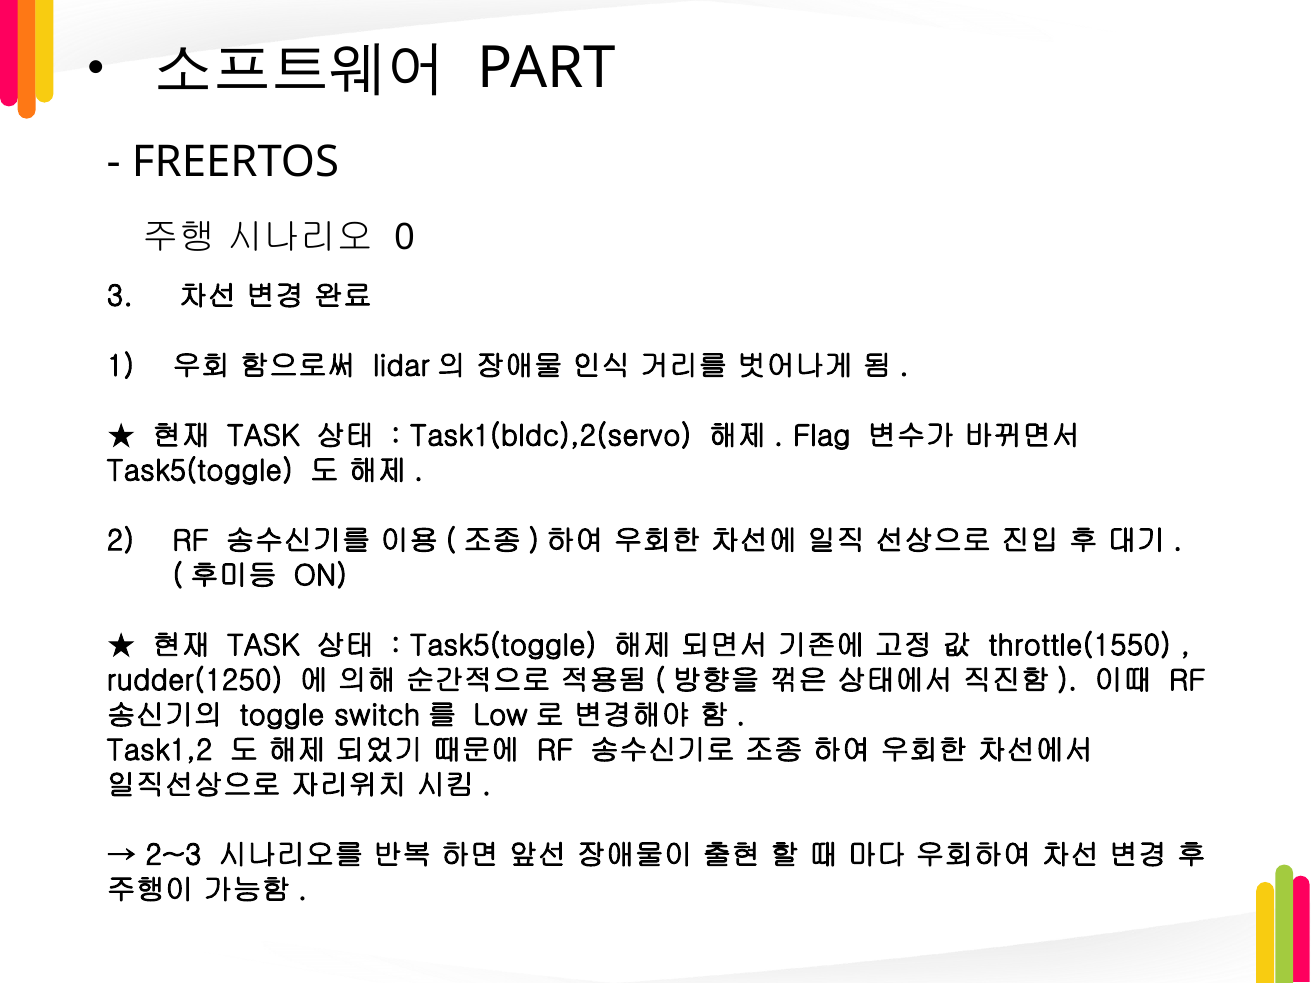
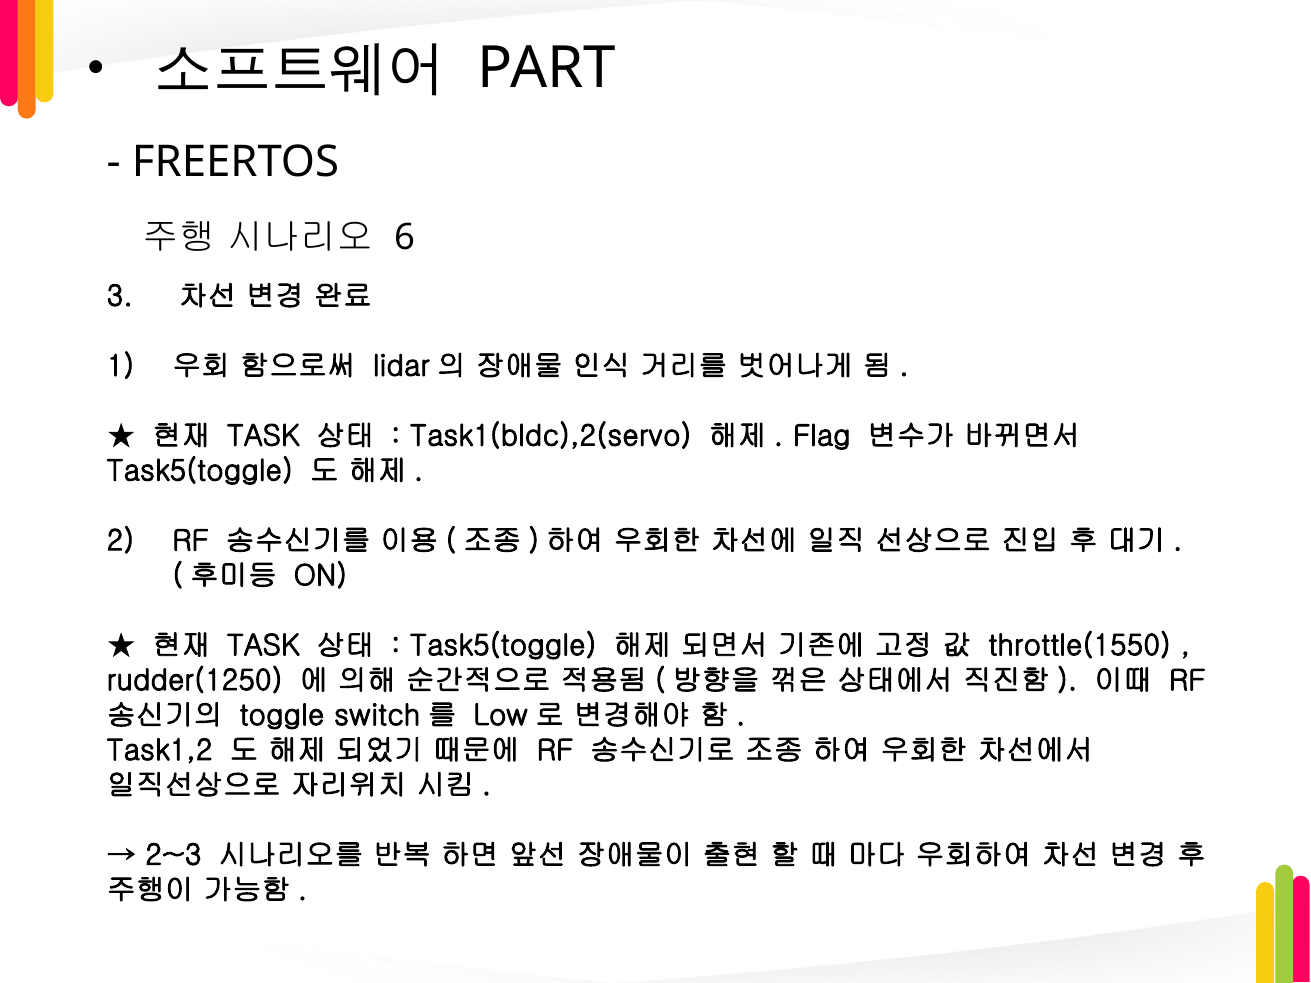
0: 0 -> 6
